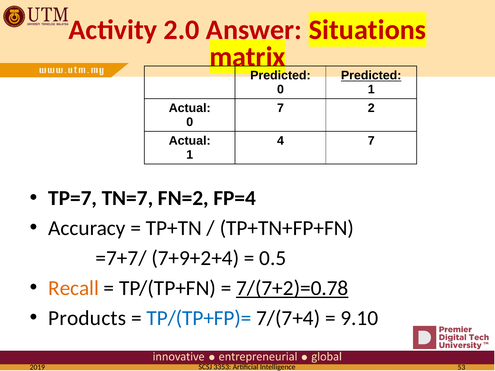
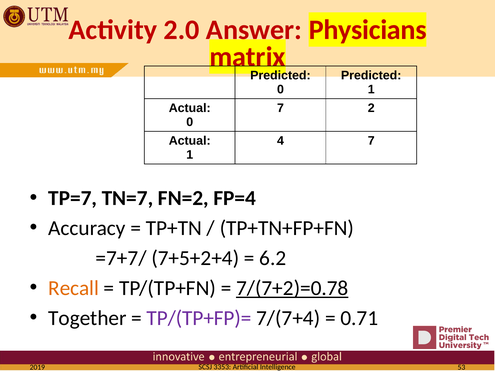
Situations: Situations -> Physicians
Predicted at (371, 76) underline: present -> none
7+9+2+4: 7+9+2+4 -> 7+5+2+4
0.5: 0.5 -> 6.2
Products: Products -> Together
TP/(TP+FP)= colour: blue -> purple
9.10: 9.10 -> 0.71
